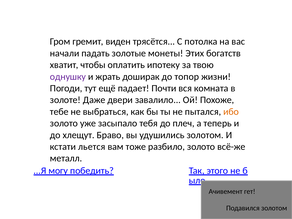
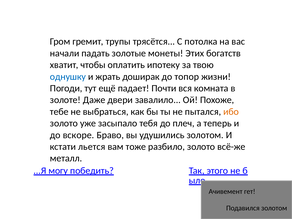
виден: виден -> трупы
однушку colour: purple -> blue
хлещут: хлещут -> вскоре
